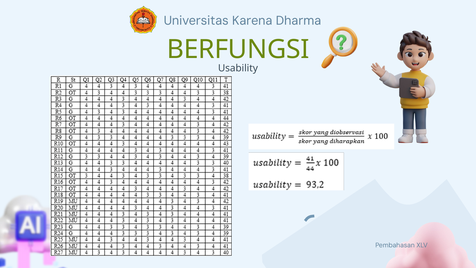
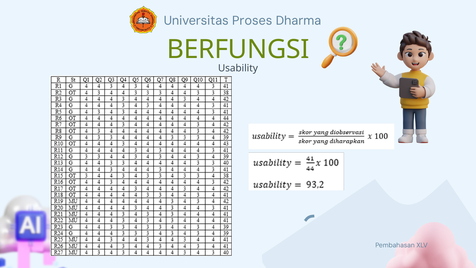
Karena: Karena -> Proses
